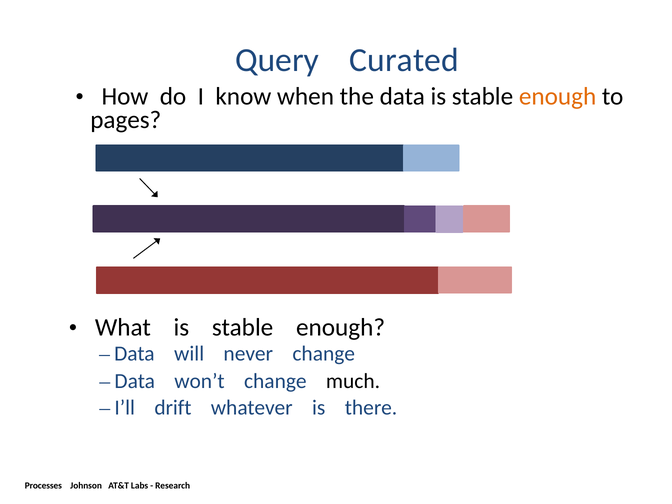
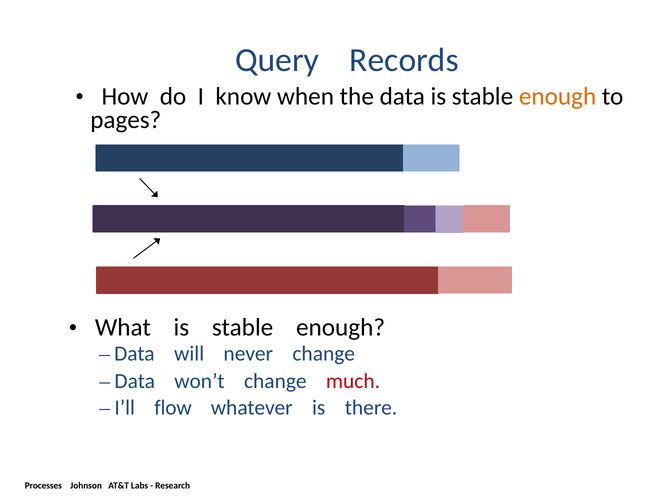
Curated: Curated -> Records
much colour: black -> red
drift: drift -> flow
